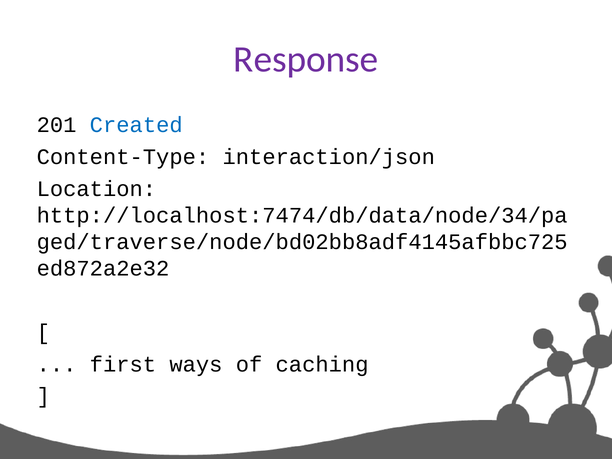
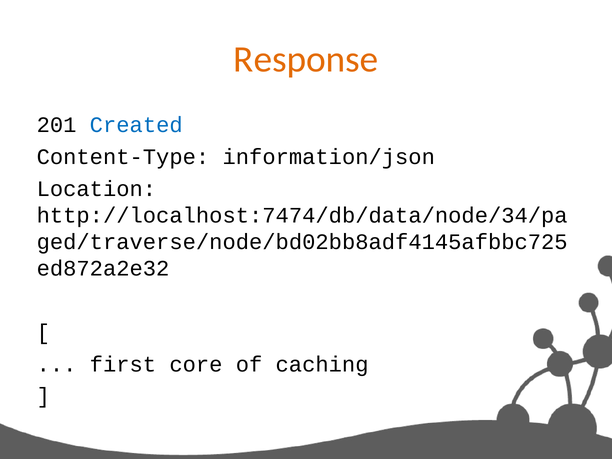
Response colour: purple -> orange
interaction/json: interaction/json -> information/json
ways: ways -> core
